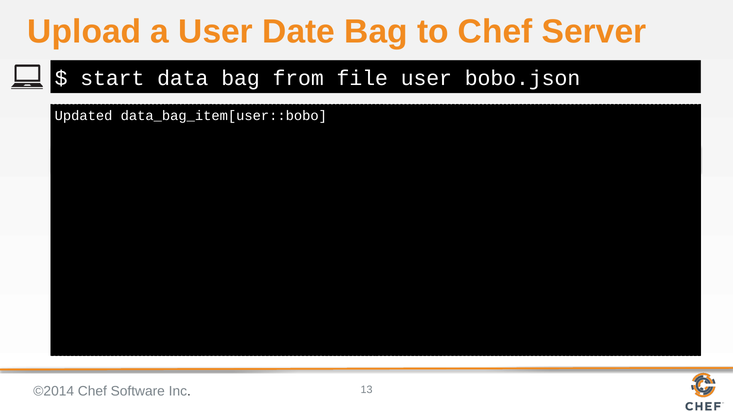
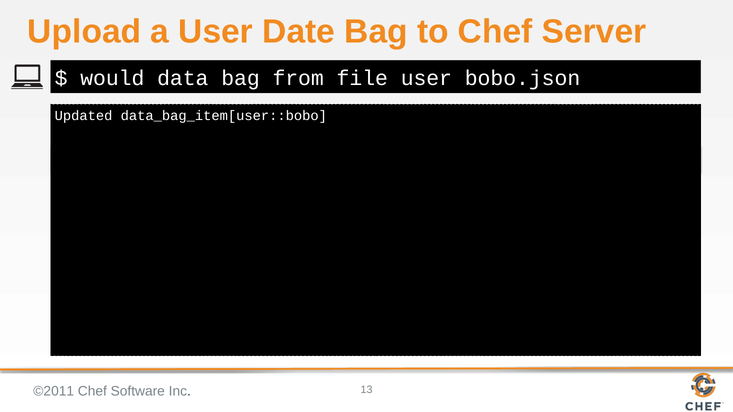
start: start -> would
©2014: ©2014 -> ©2011
